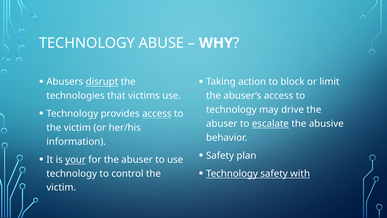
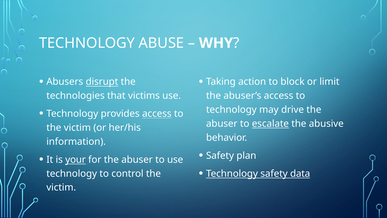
with: with -> data
